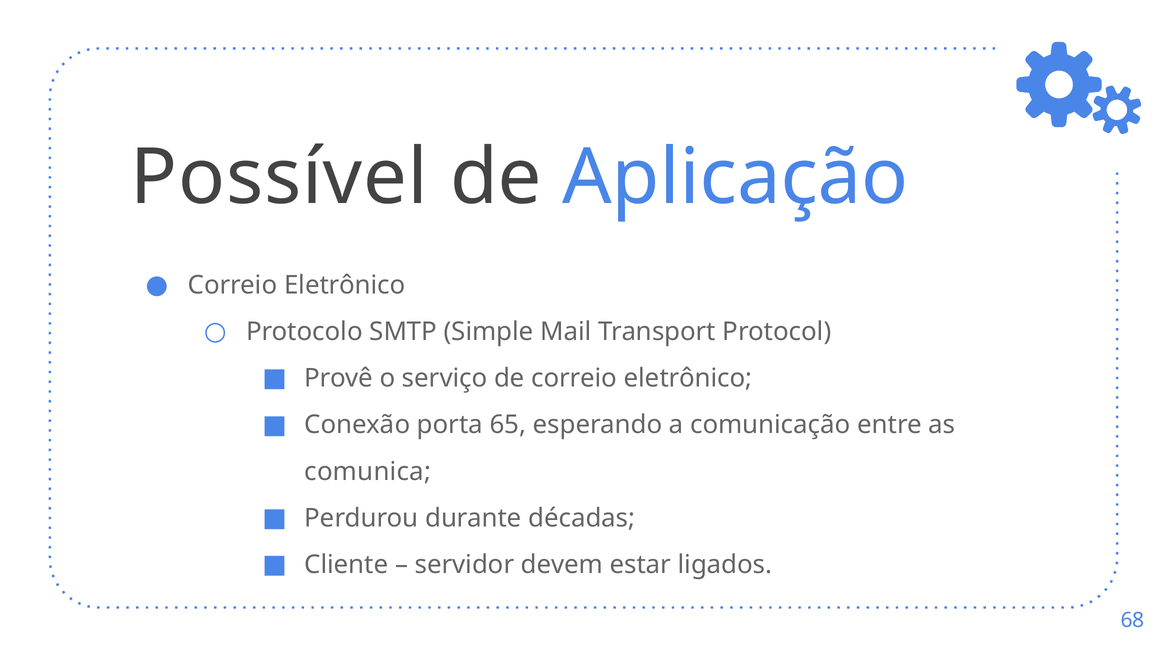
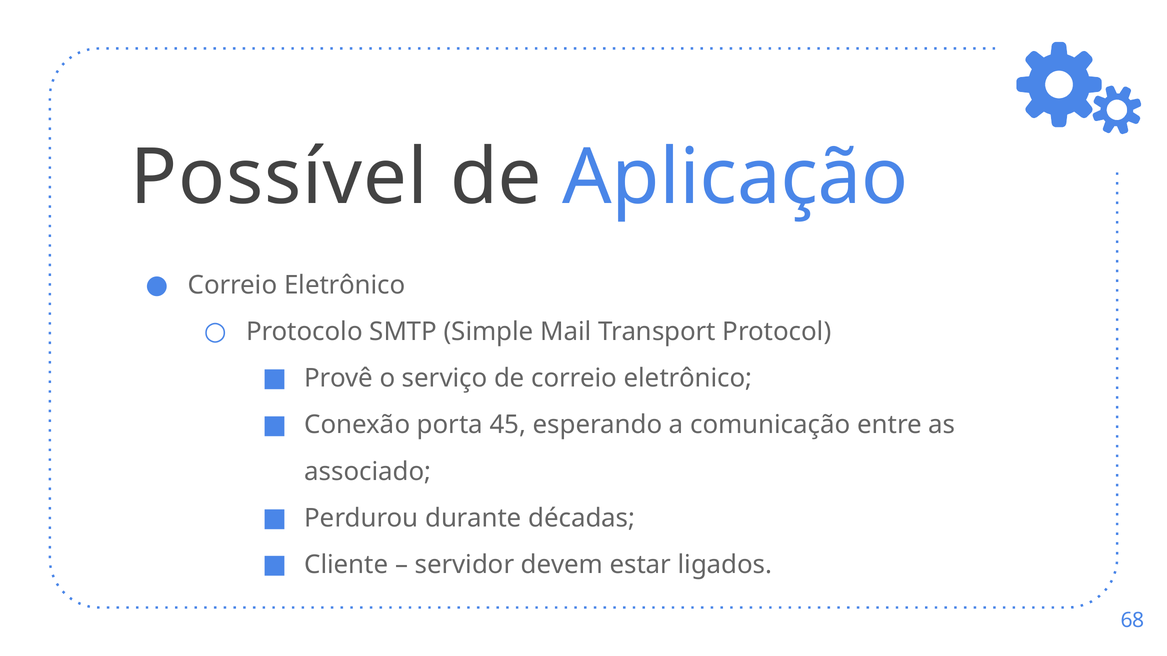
65: 65 -> 45
comunica: comunica -> associado
